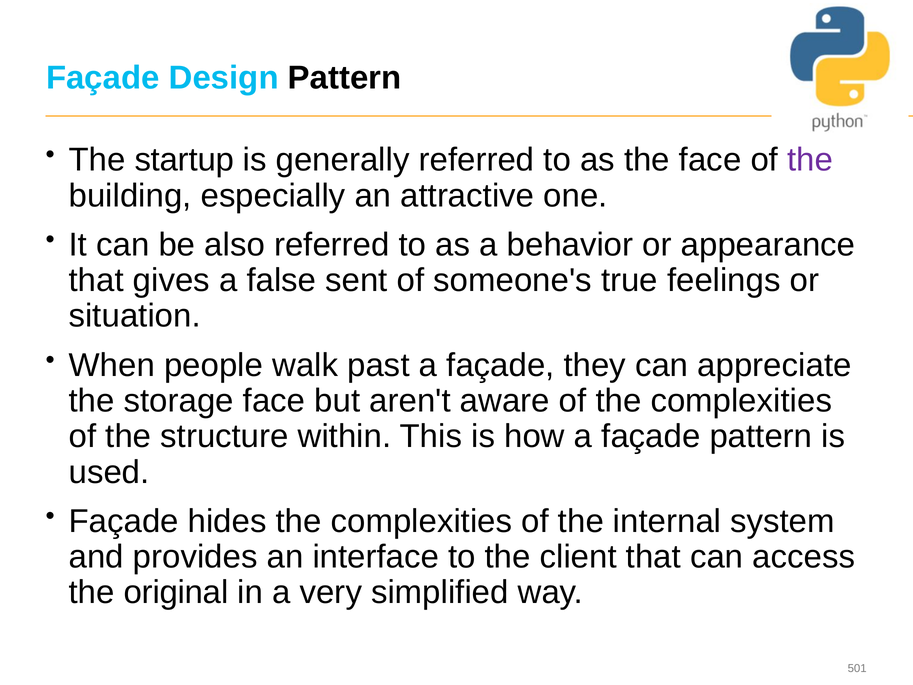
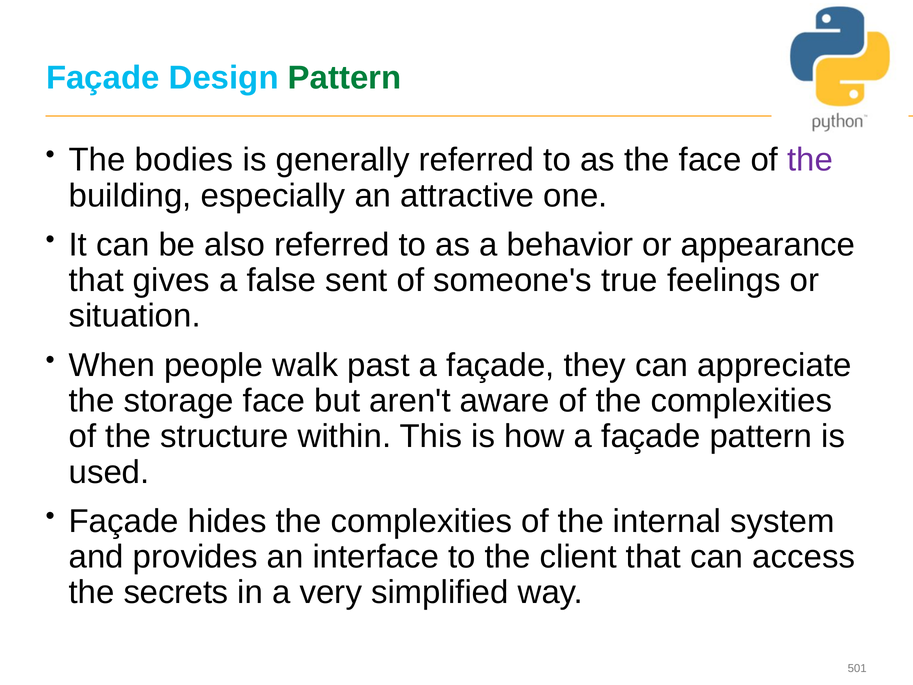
Pattern at (345, 78) colour: black -> green
startup: startup -> bodies
original: original -> secrets
